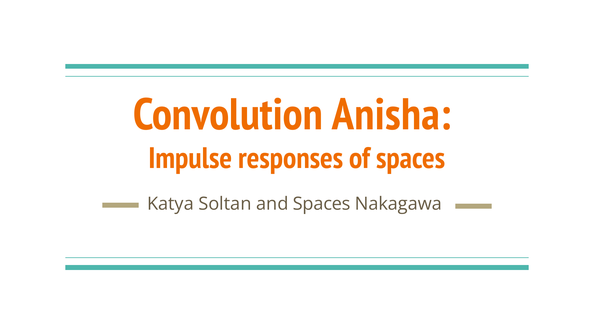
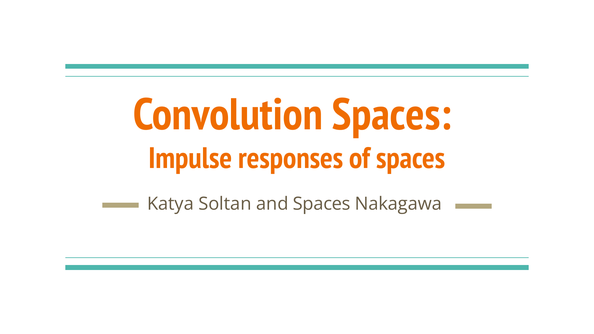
Convolution Anisha: Anisha -> Spaces
